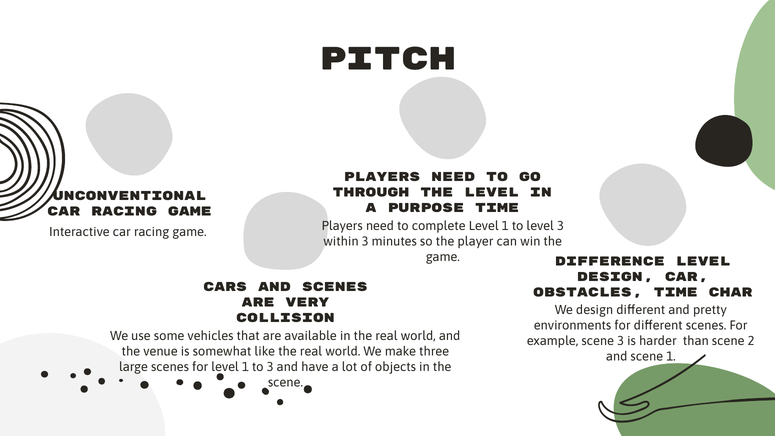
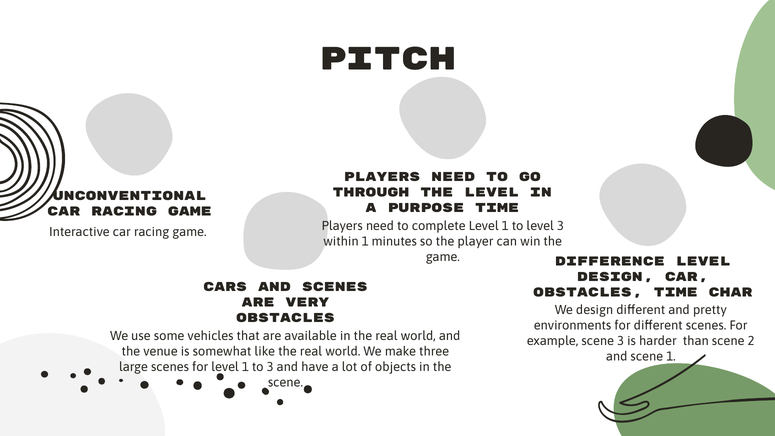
within 3: 3 -> 1
collision at (285, 318): collision -> obstacles
